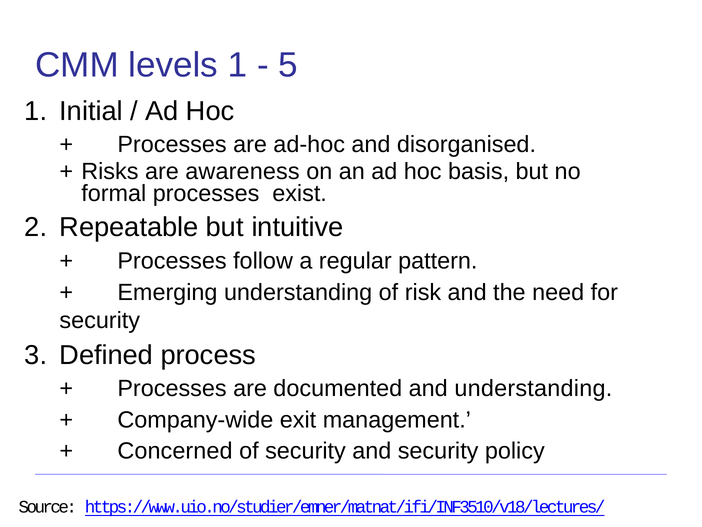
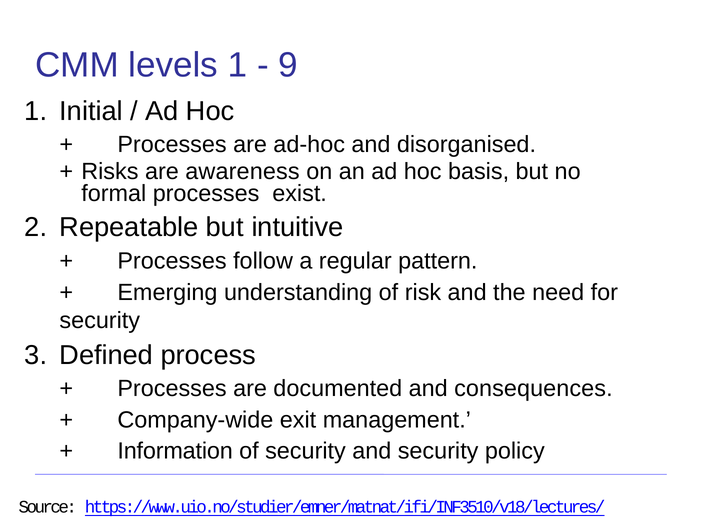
5: 5 -> 9
and understanding: understanding -> consequences
Concerned: Concerned -> Information
